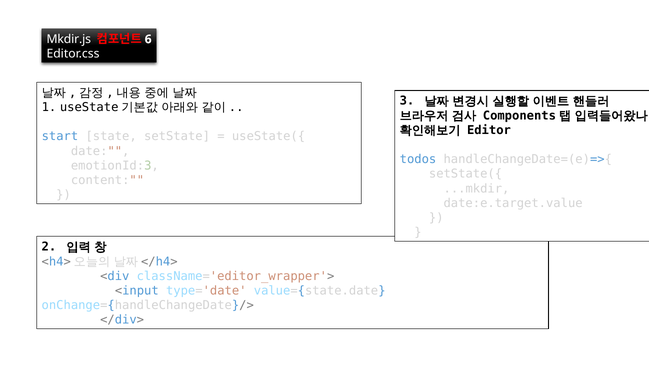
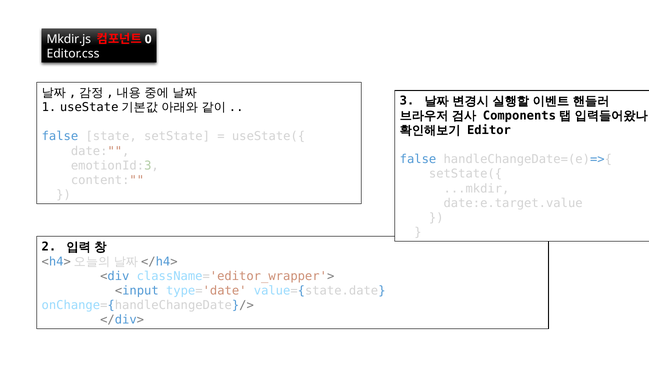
6: 6 -> 0
start at (60, 136): start -> false
todos at (418, 159): todos -> false
